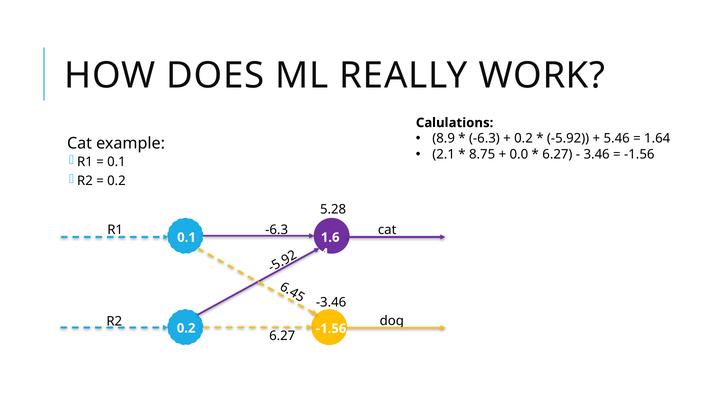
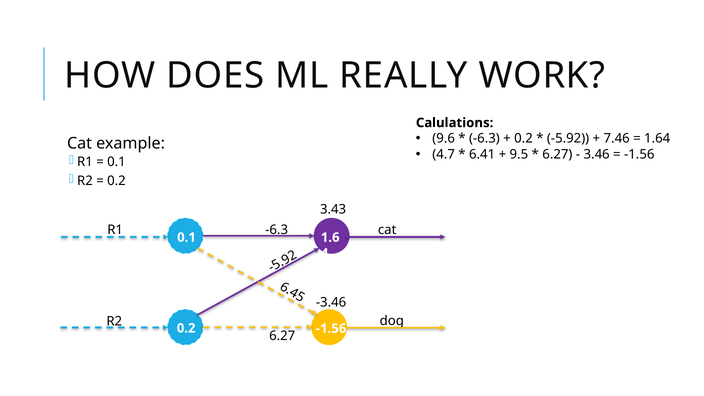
8.9: 8.9 -> 9.6
5.46: 5.46 -> 7.46
2.1: 2.1 -> 4.7
8.75: 8.75 -> 6.41
0.0: 0.0 -> 9.5
5.28: 5.28 -> 3.43
